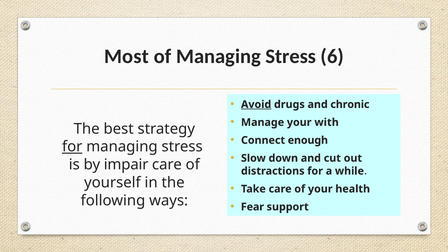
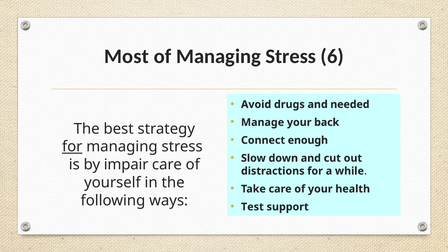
Avoid underline: present -> none
chronic: chronic -> needed
with: with -> back
Fear: Fear -> Test
